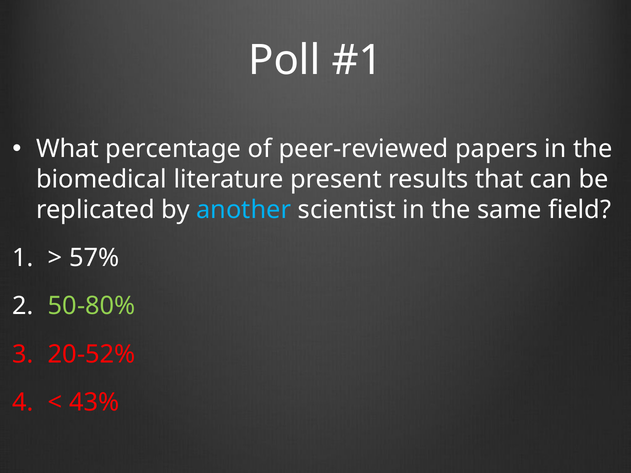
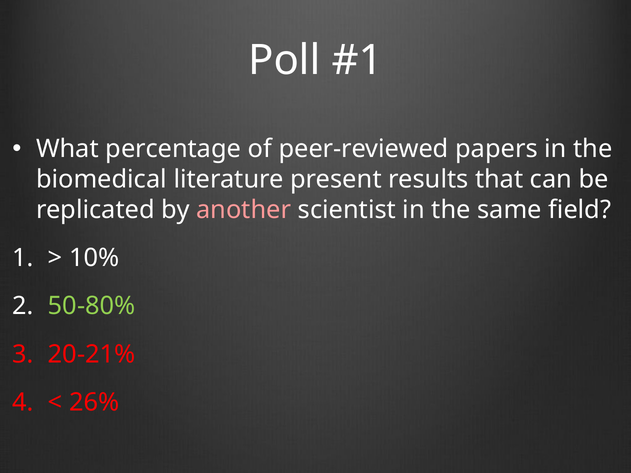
another colour: light blue -> pink
57%: 57% -> 10%
20-52%: 20-52% -> 20-21%
43%: 43% -> 26%
